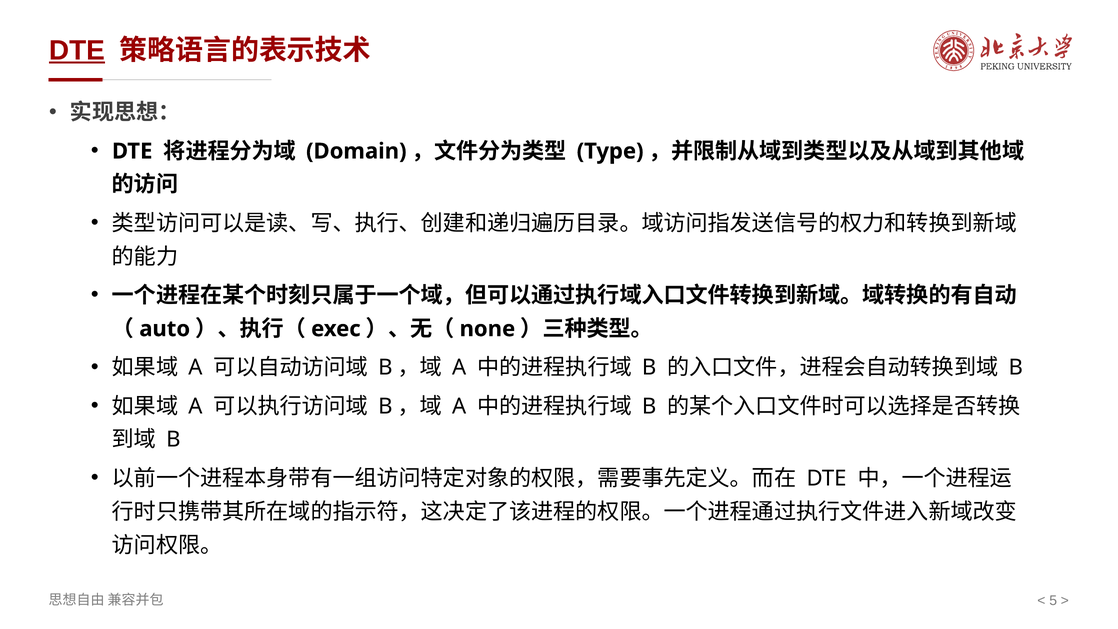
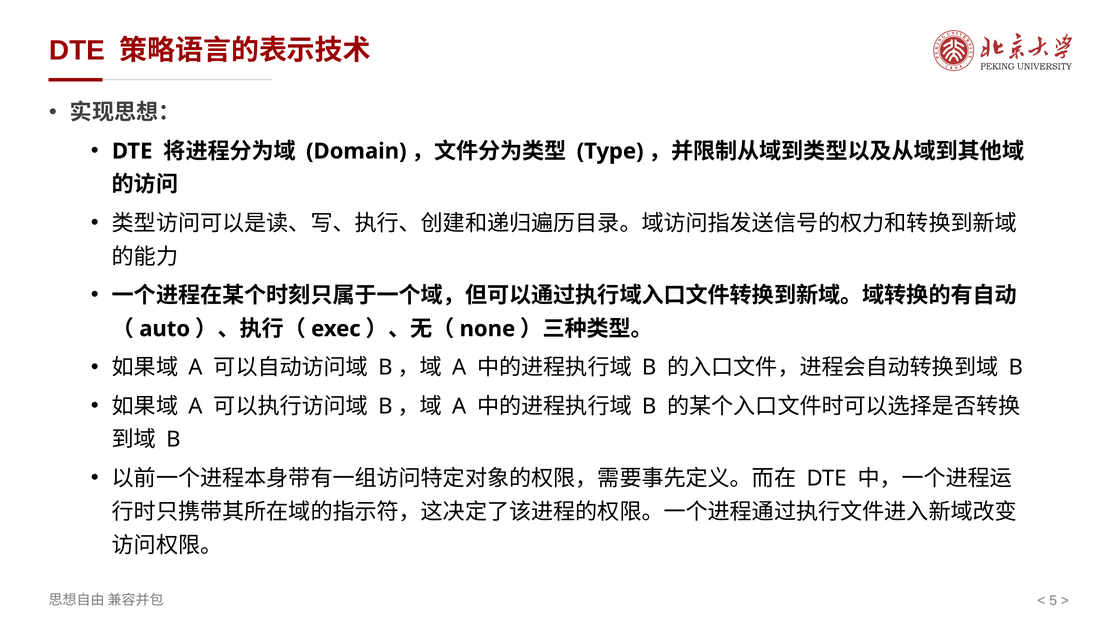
DTE at (77, 50) underline: present -> none
